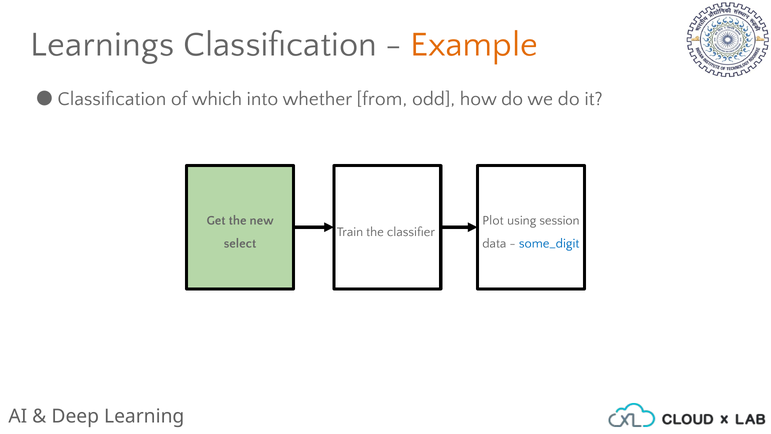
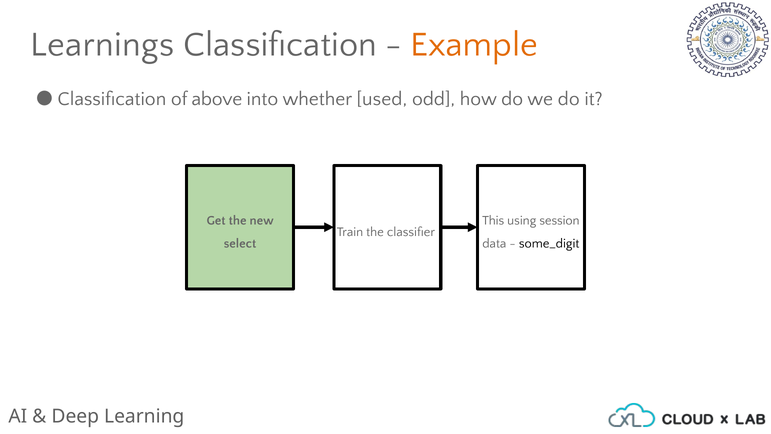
which: which -> above
from: from -> used
Plot: Plot -> This
some_digit colour: blue -> black
